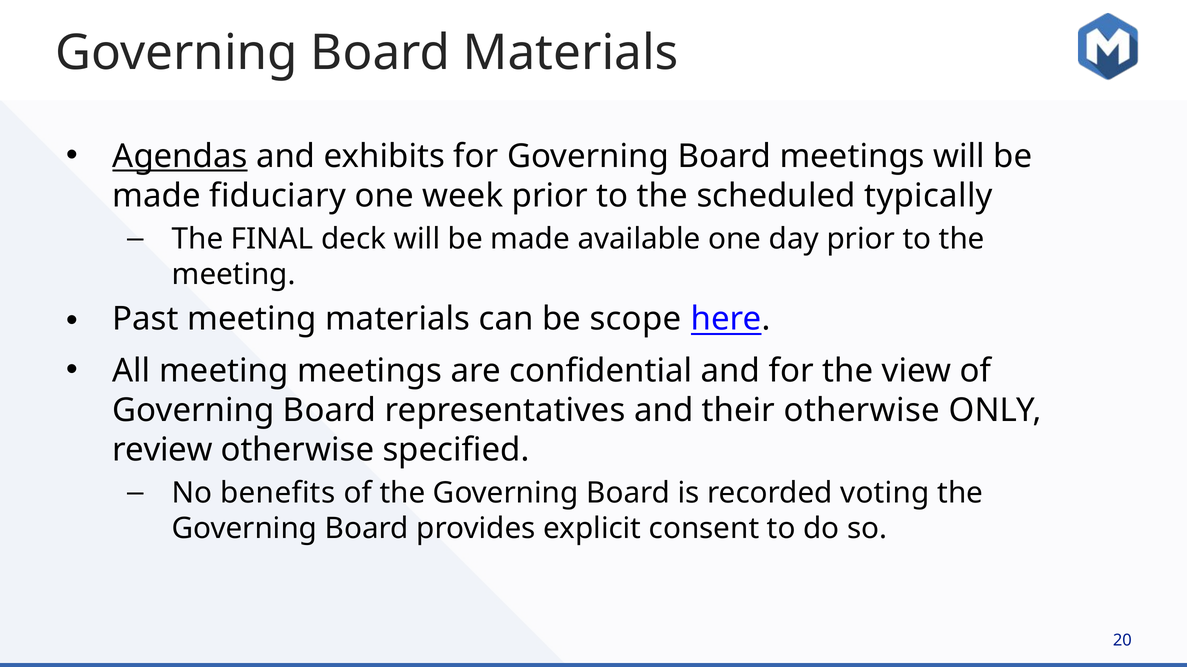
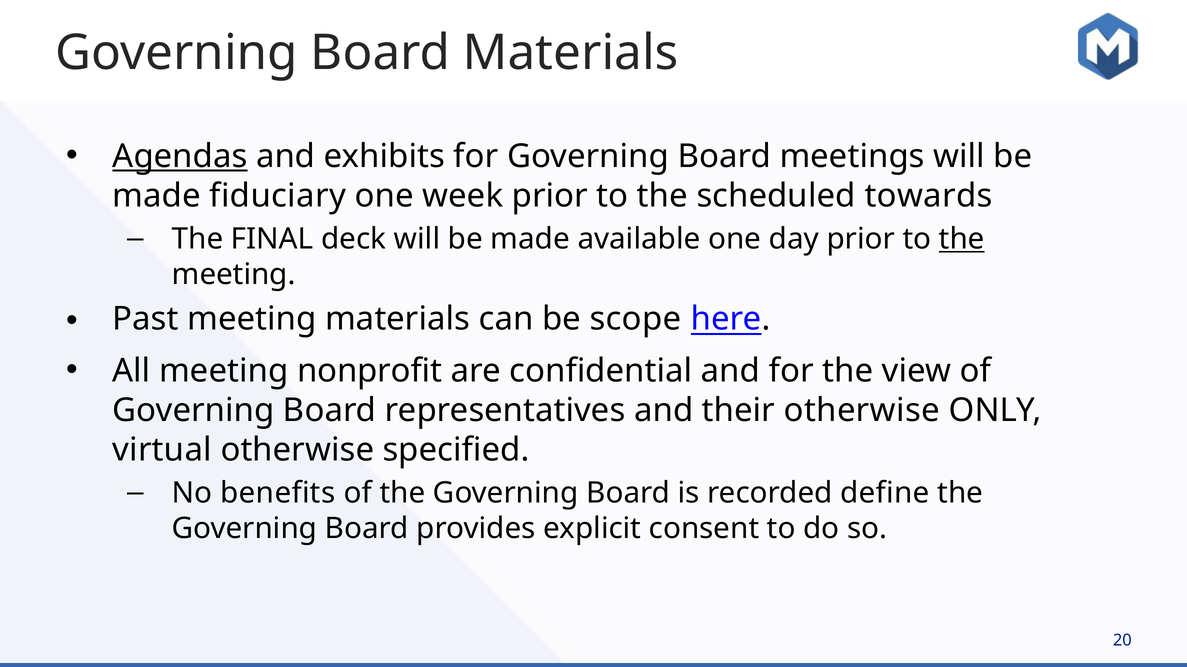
typically: typically -> towards
the at (962, 239) underline: none -> present
meeting meetings: meetings -> nonprofit
review: review -> virtual
voting: voting -> define
